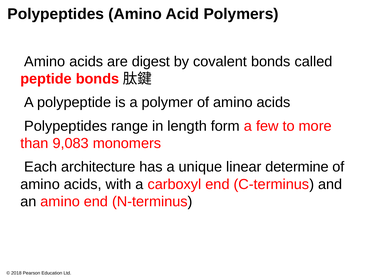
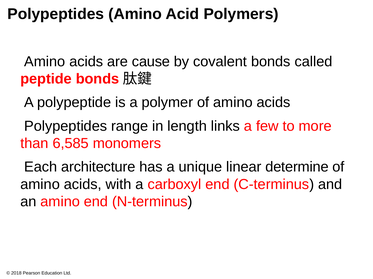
digest: digest -> cause
form: form -> links
9,083: 9,083 -> 6,585
